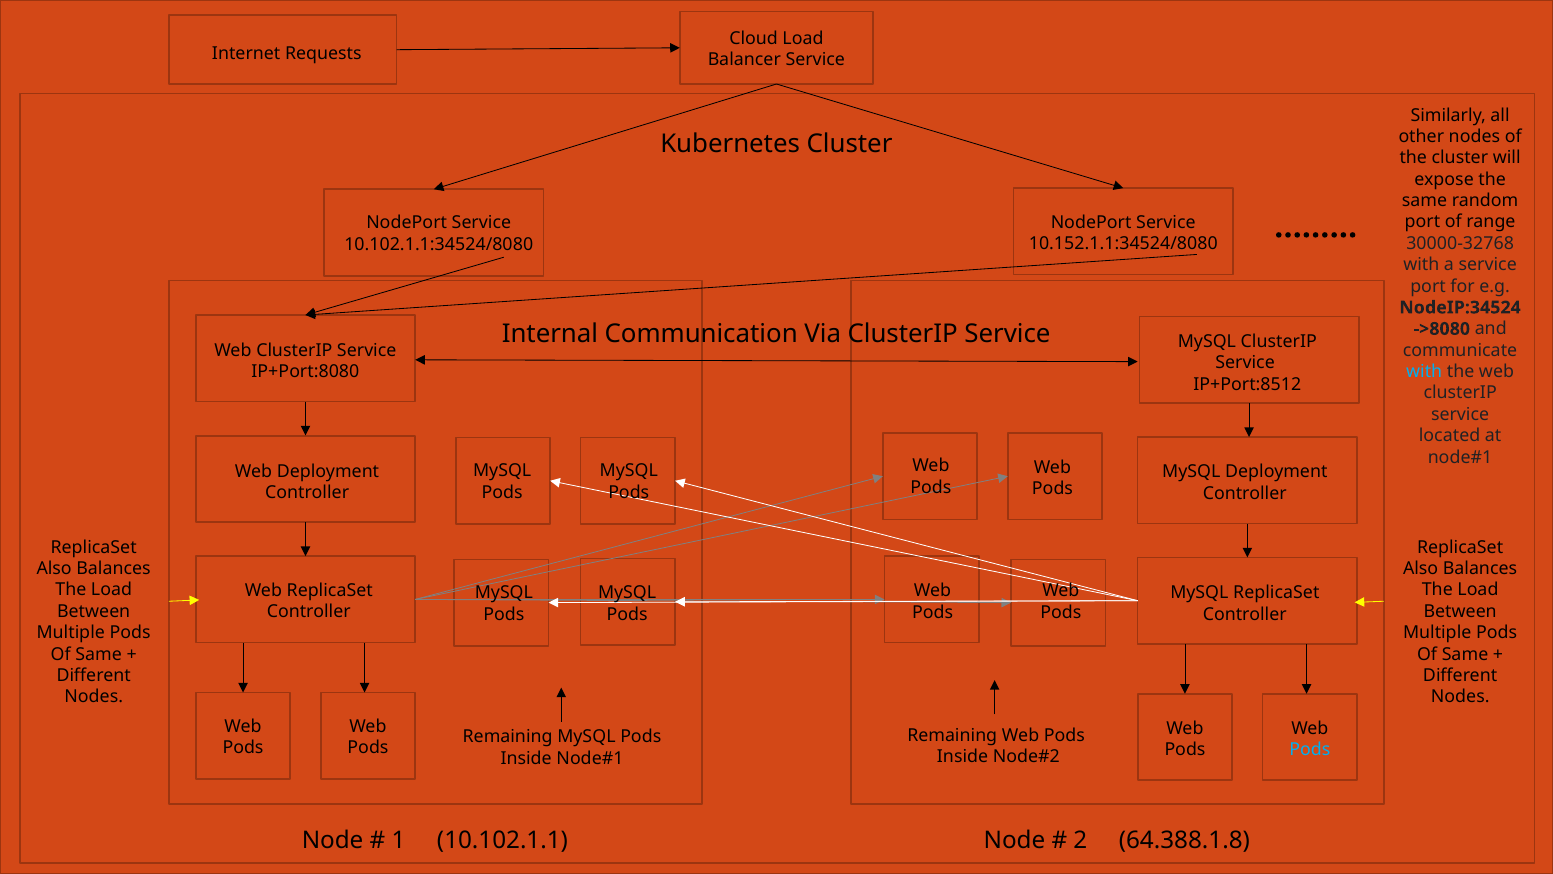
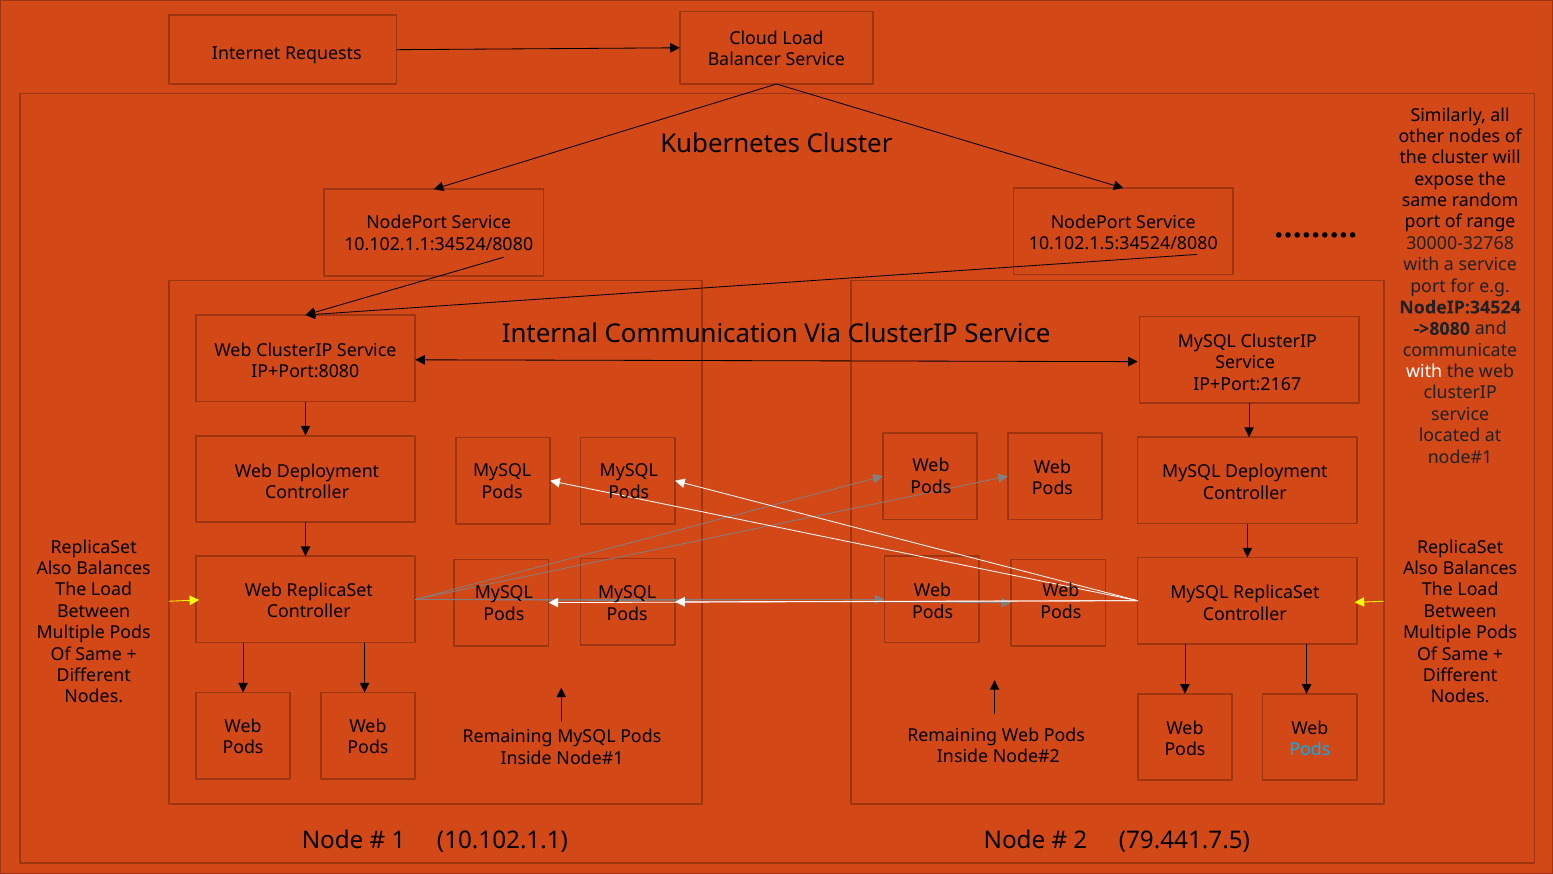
10.152.1.1:34524/8080: 10.152.1.1:34524/8080 -> 10.102.1.5:34524/8080
with at (1424, 372) colour: light blue -> white
IP+Port:8512: IP+Port:8512 -> IP+Port:2167
64.388.1.8: 64.388.1.8 -> 79.441.7.5
